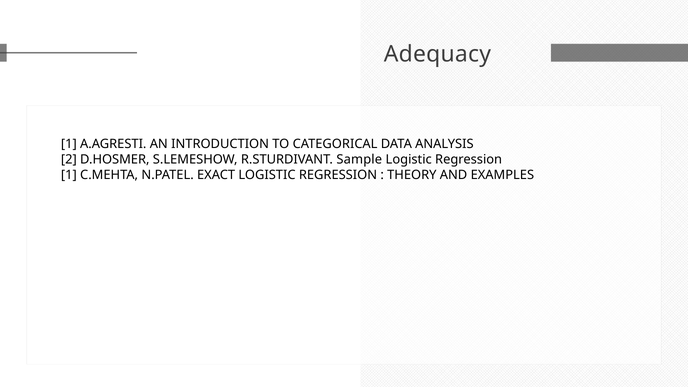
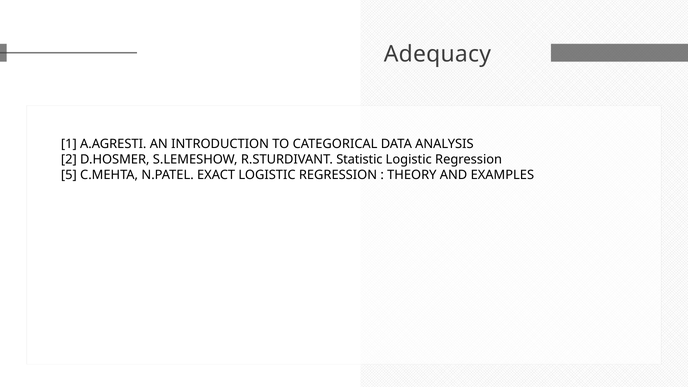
Sample: Sample -> Statistic
1 at (69, 175): 1 -> 5
